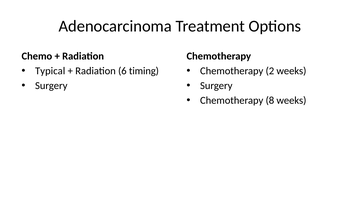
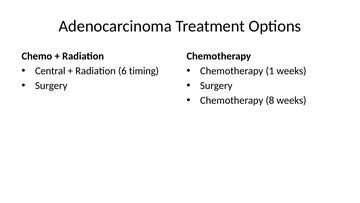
Typical: Typical -> Central
2: 2 -> 1
